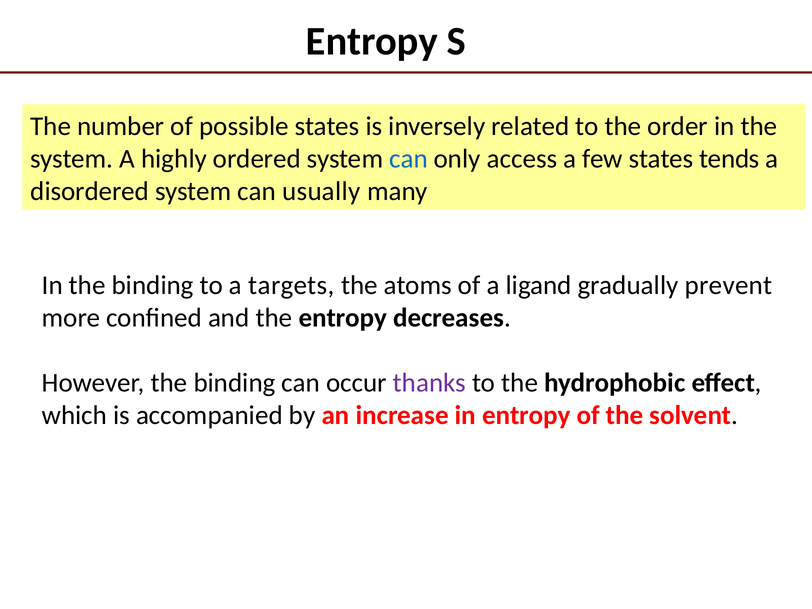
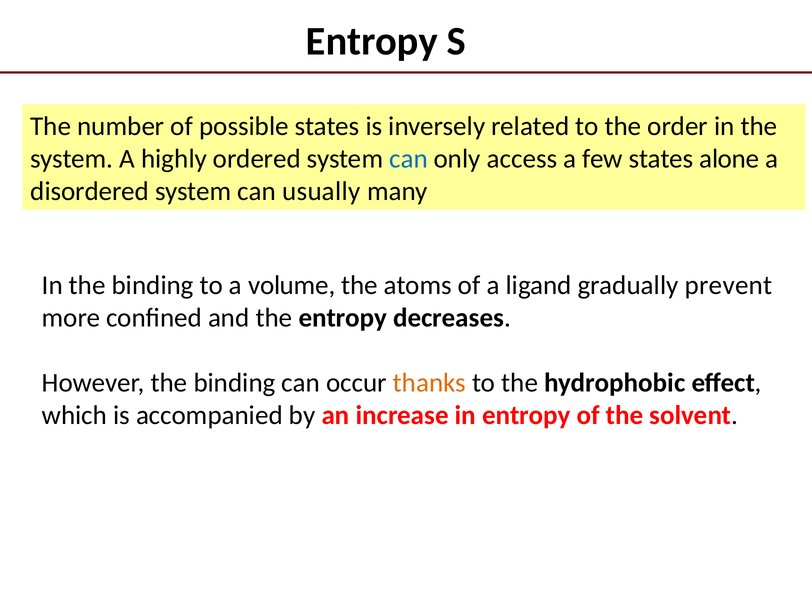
tends: tends -> alone
targets: targets -> volume
thanks colour: purple -> orange
